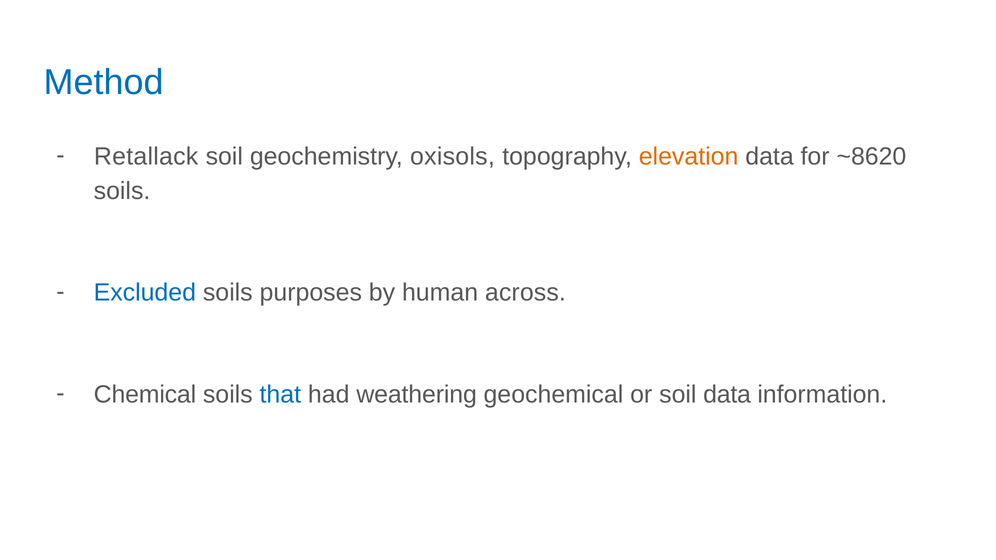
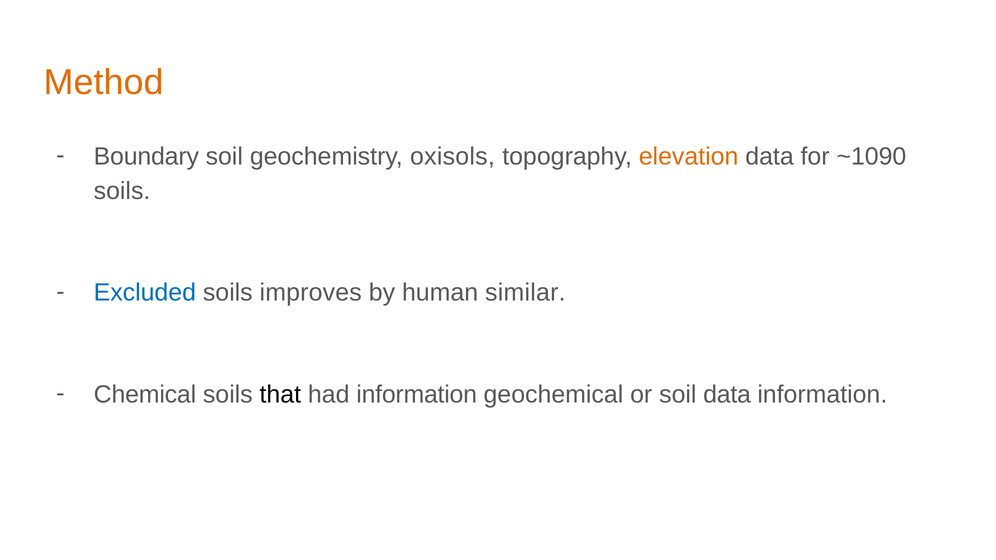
Method colour: blue -> orange
Retallack: Retallack -> Boundary
~8620: ~8620 -> ~1090
purposes: purposes -> improves
across: across -> similar
that colour: blue -> black
had weathering: weathering -> information
